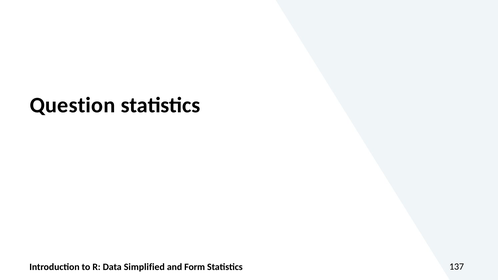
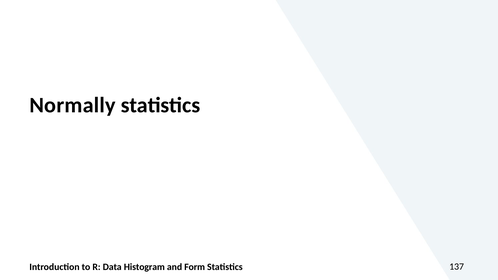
Question: Question -> Normally
Simplified: Simplified -> Histogram
